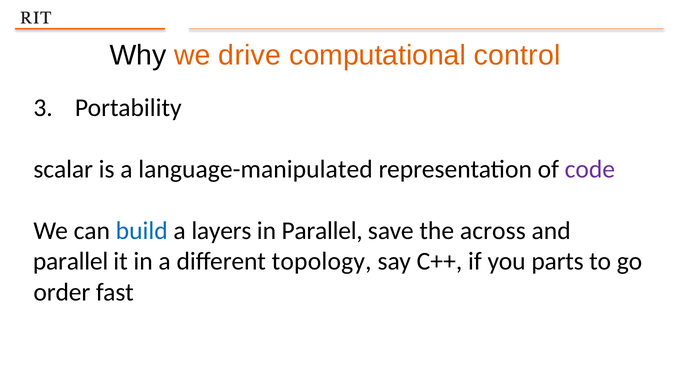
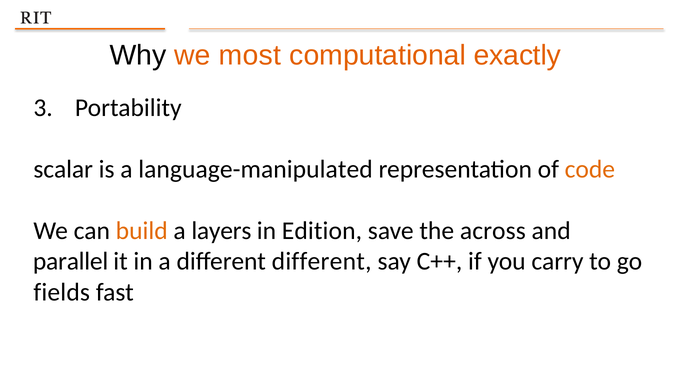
drive: drive -> most
control: control -> exactly
code colour: purple -> orange
build colour: blue -> orange
in Parallel: Parallel -> Edition
different topology: topology -> different
parts: parts -> carry
order: order -> fields
